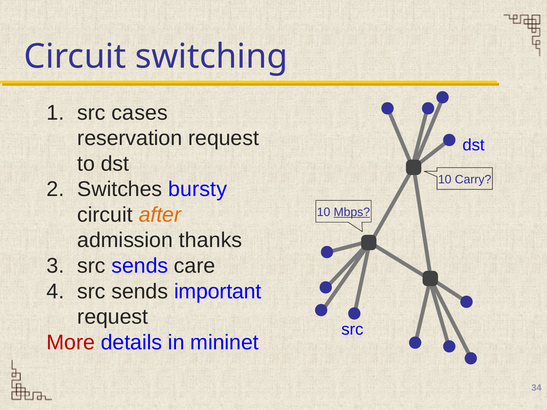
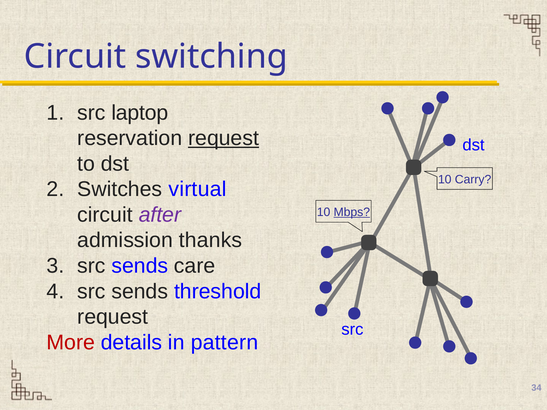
cases: cases -> laptop
request at (224, 138) underline: none -> present
bursty: bursty -> virtual
after colour: orange -> purple
important: important -> threshold
mininet: mininet -> pattern
